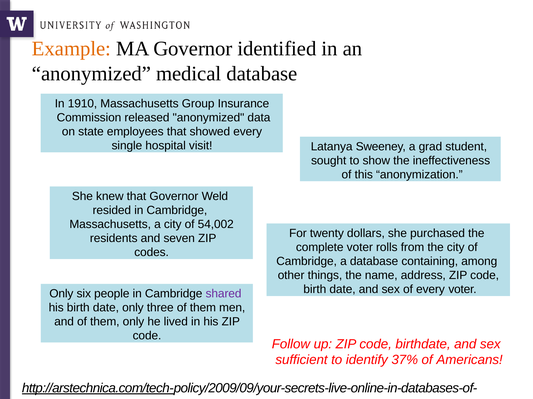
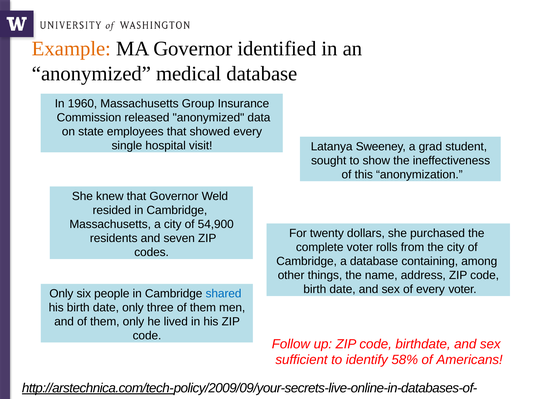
1910: 1910 -> 1960
54,002: 54,002 -> 54,900
shared colour: purple -> blue
37%: 37% -> 58%
